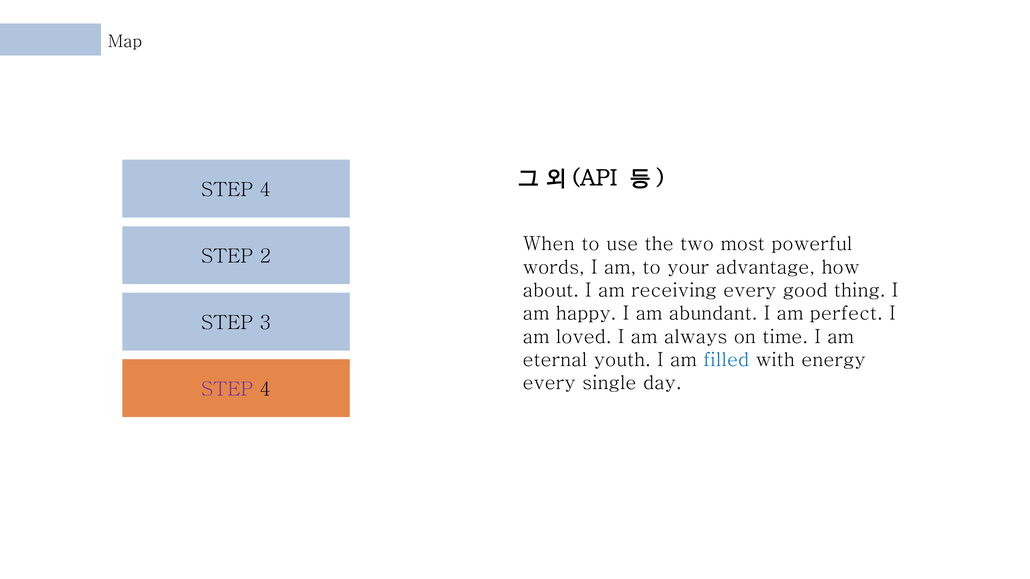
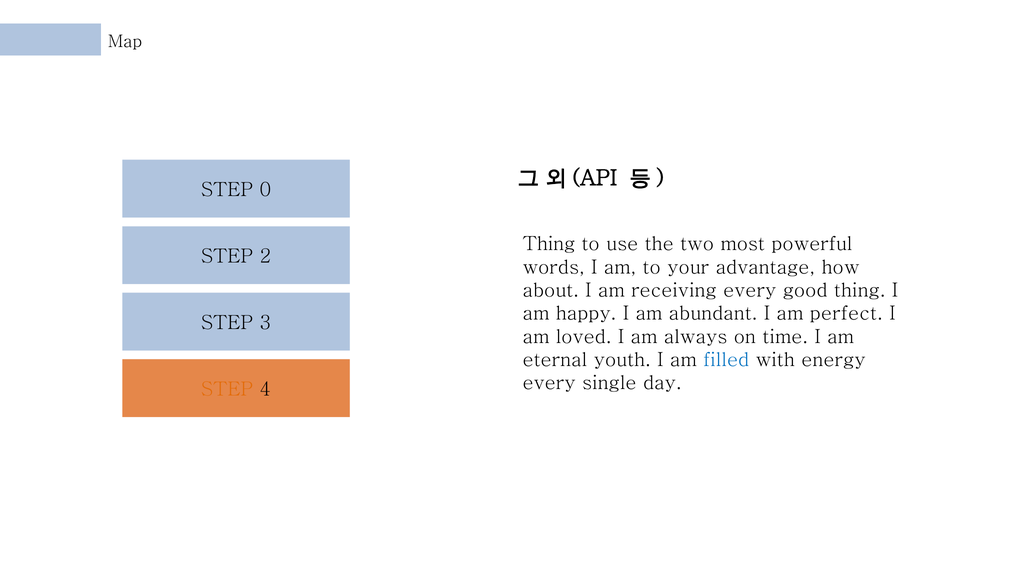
4 at (265, 190): 4 -> 0
When at (549, 244): When -> Thing
STEP at (227, 390) colour: purple -> orange
